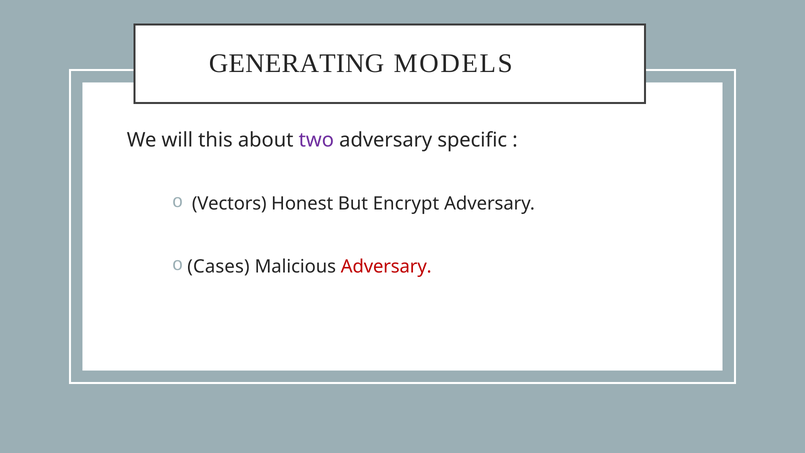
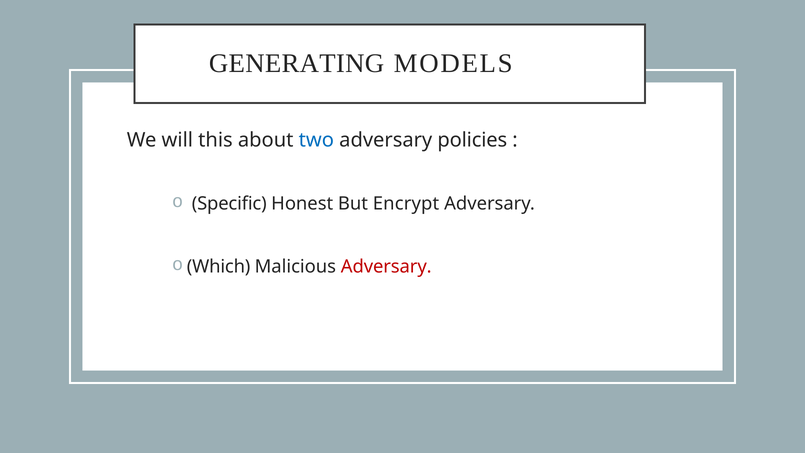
two colour: purple -> blue
specific: specific -> policies
Vectors: Vectors -> Specific
Cases: Cases -> Which
